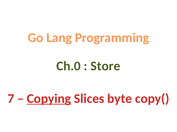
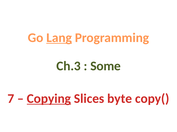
Lang underline: none -> present
Ch.0: Ch.0 -> Ch.3
Store: Store -> Some
